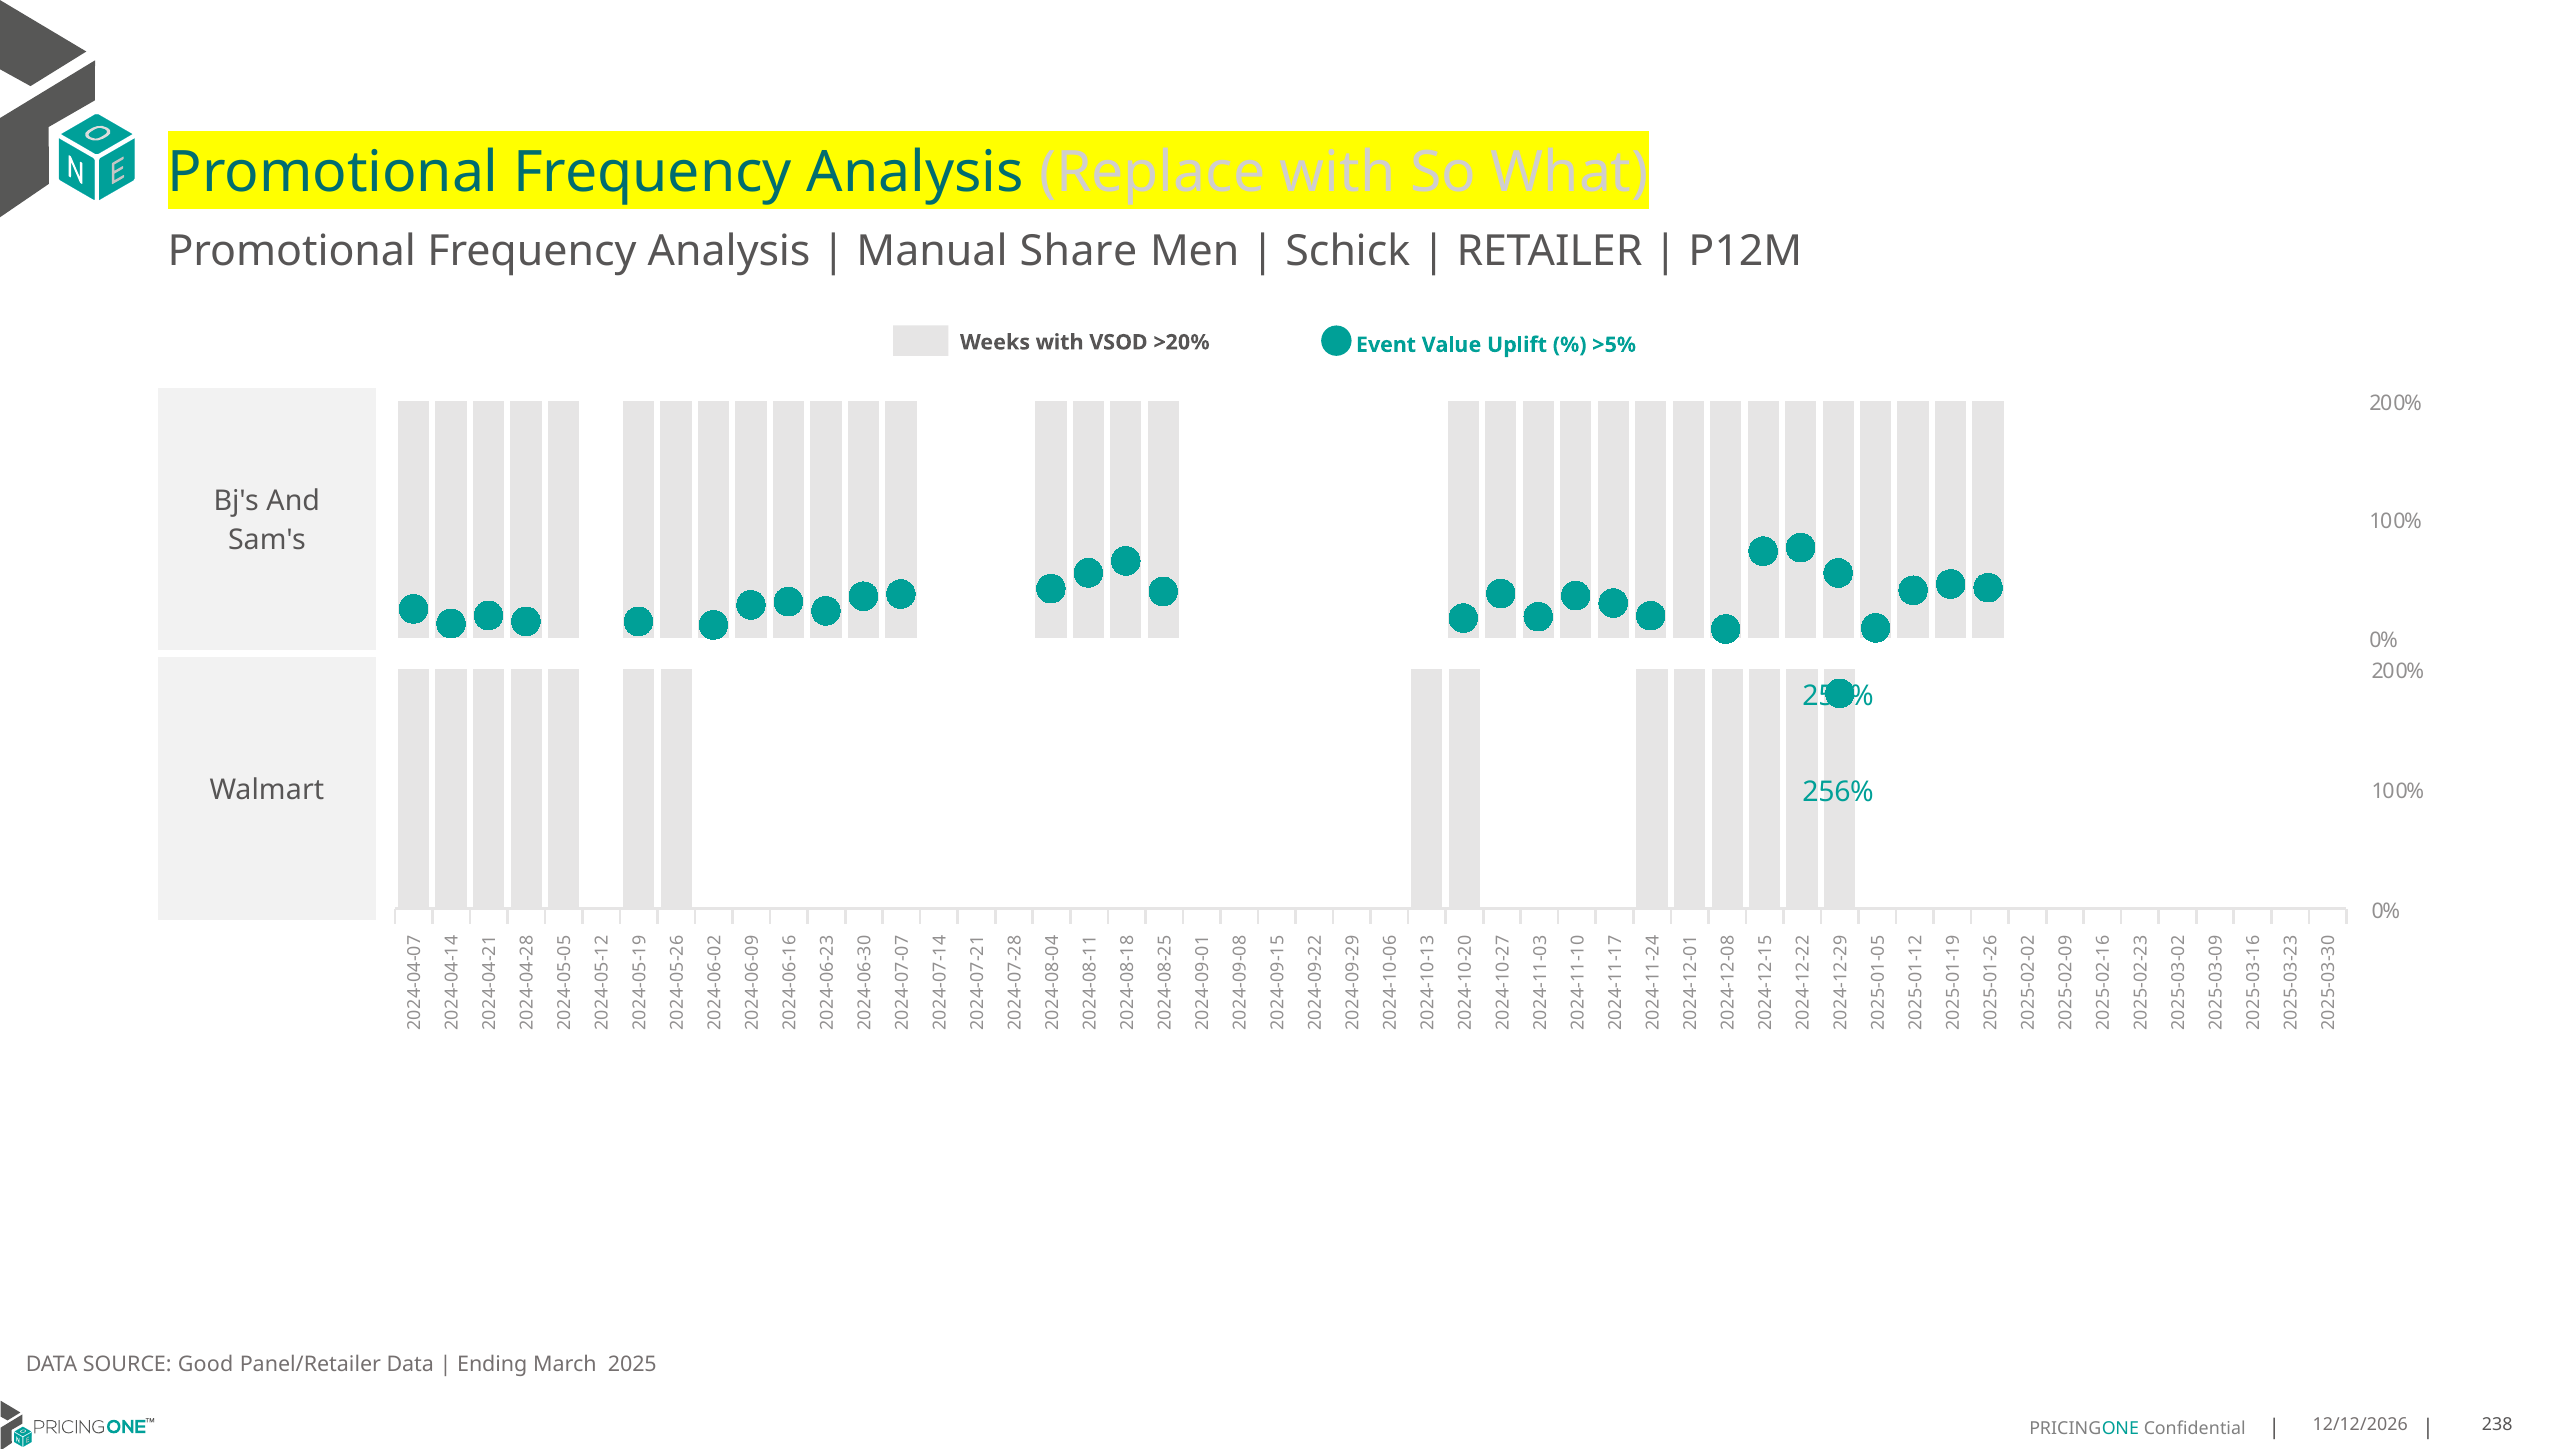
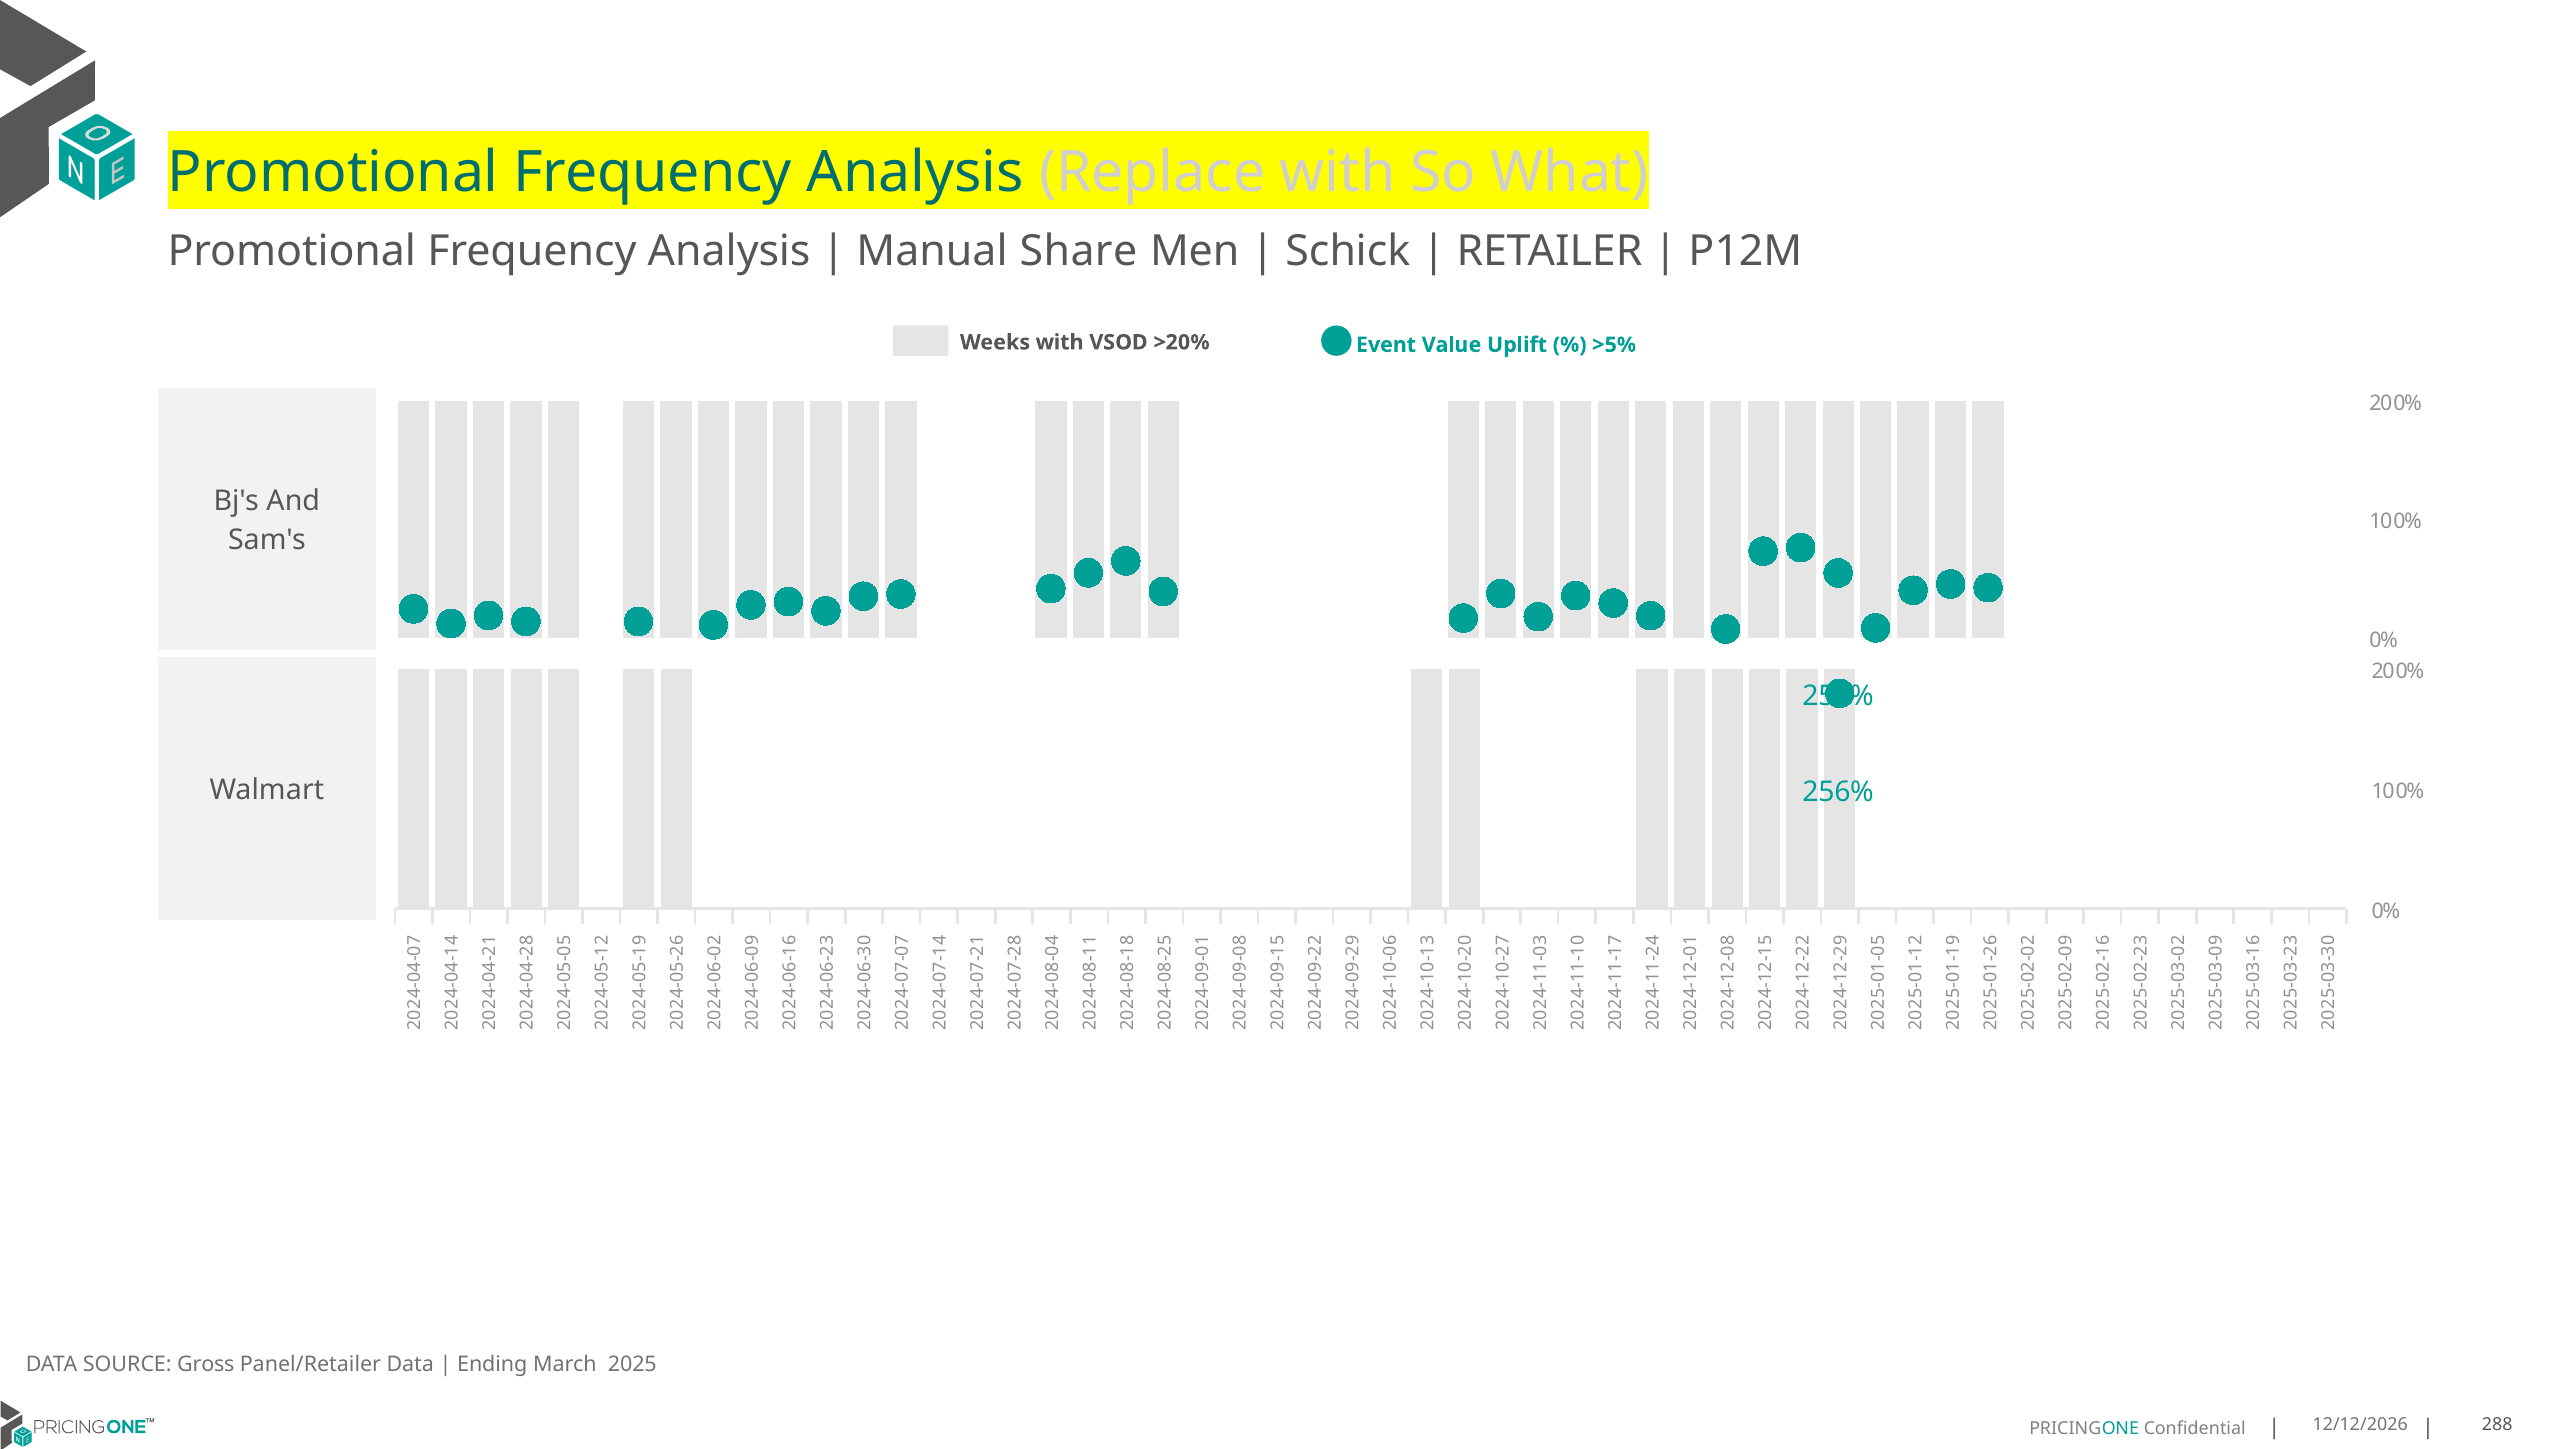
Good: Good -> Gross
238: 238 -> 288
